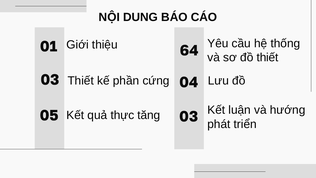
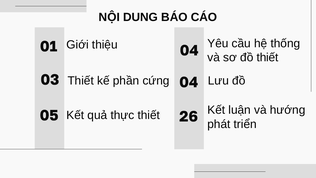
thiệu 64: 64 -> 04
05 03: 03 -> 26
thực tăng: tăng -> thiết
